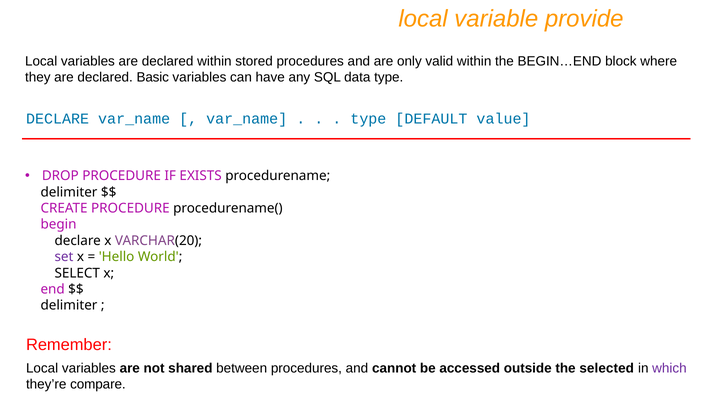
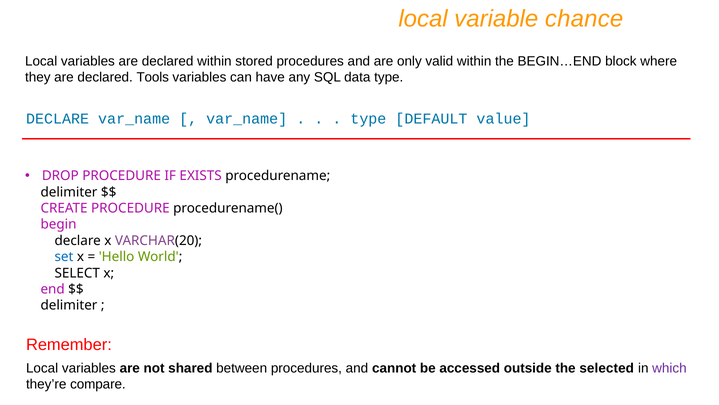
provide: provide -> chance
Basic: Basic -> Tools
set colour: purple -> blue
